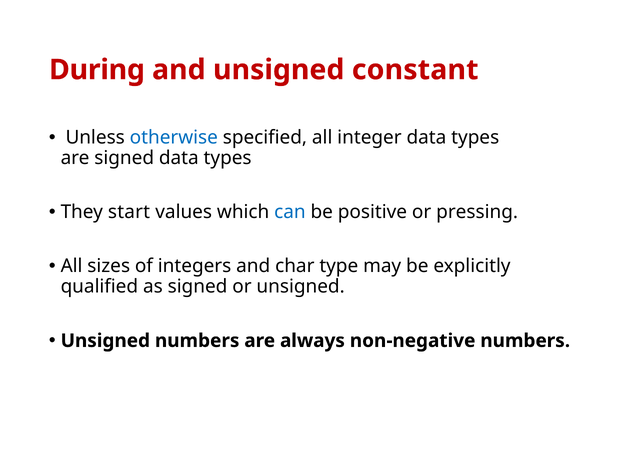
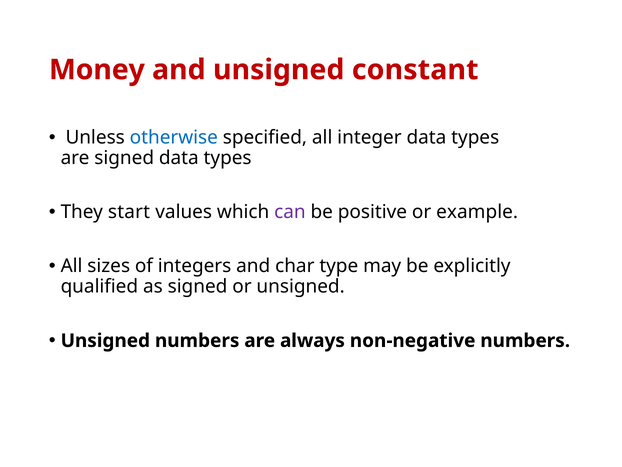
During: During -> Money
can colour: blue -> purple
pressing: pressing -> example
